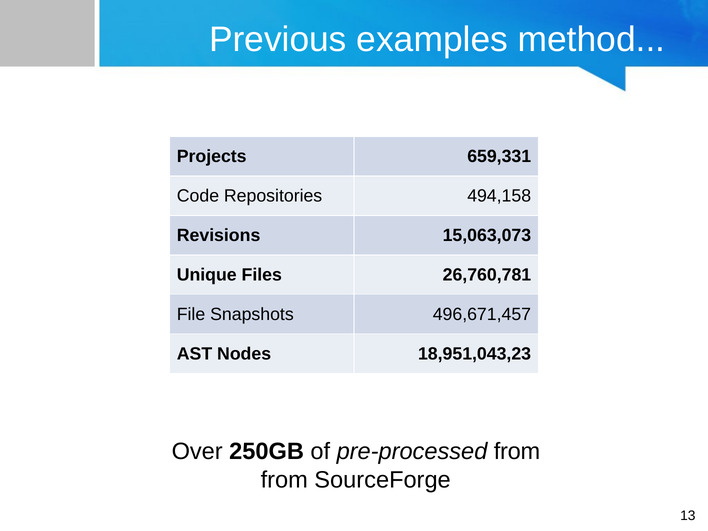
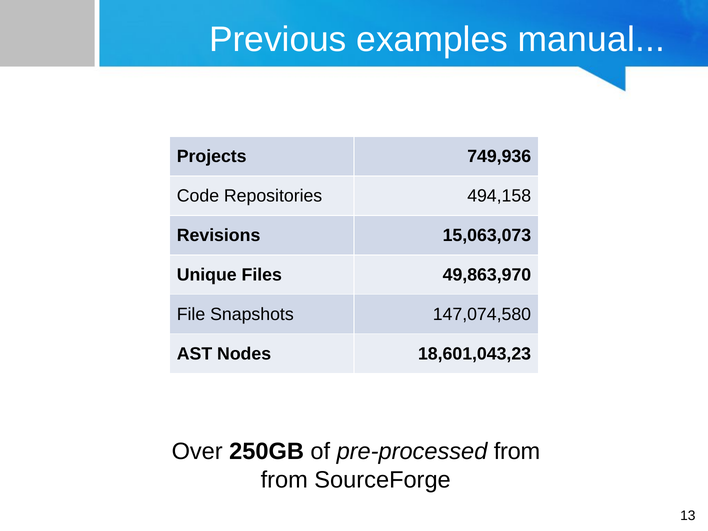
method: method -> manual
659,331: 659,331 -> 749,936
26,760,781: 26,760,781 -> 49,863,970
496,671,457: 496,671,457 -> 147,074,580
18,951,043,23: 18,951,043,23 -> 18,601,043,23
